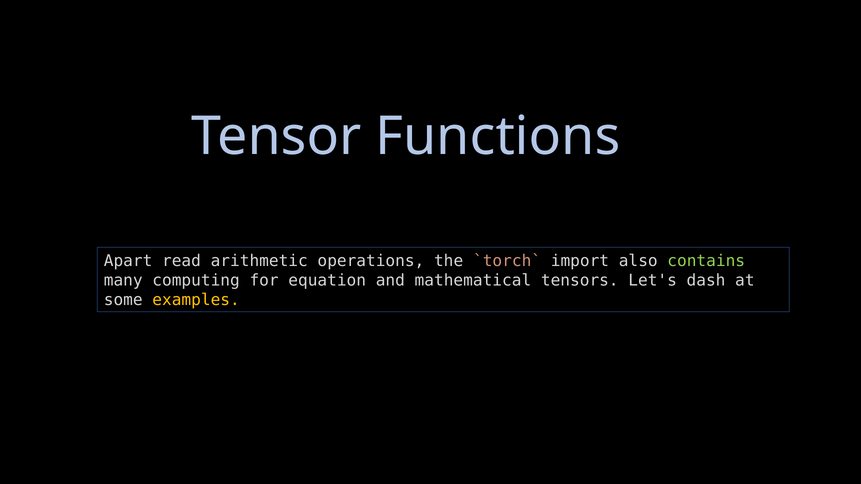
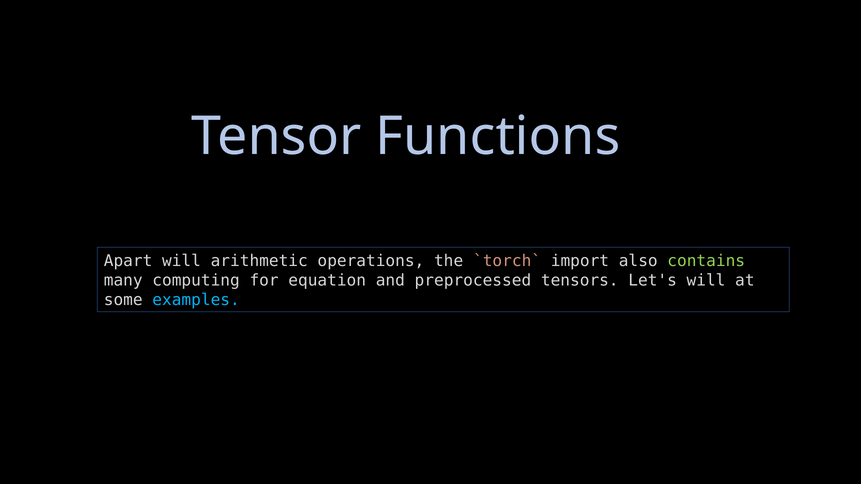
Apart read: read -> will
mathematical: mathematical -> preprocessed
Let's dash: dash -> will
examples colour: yellow -> light blue
